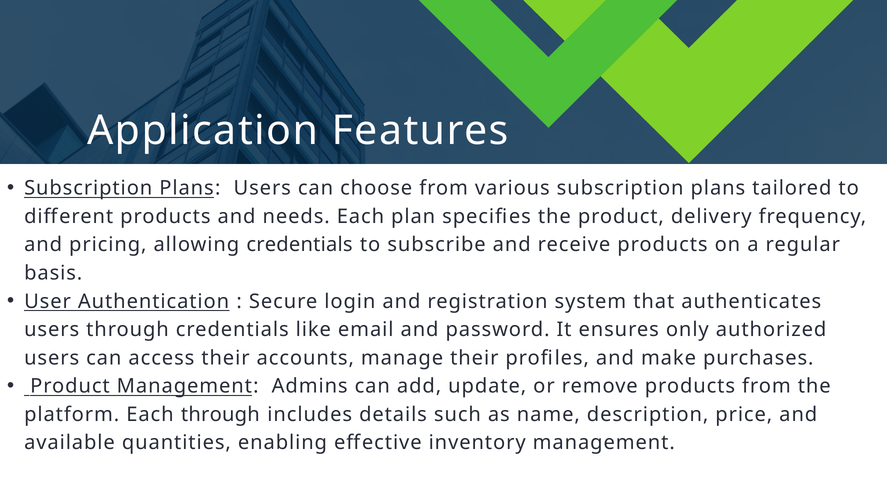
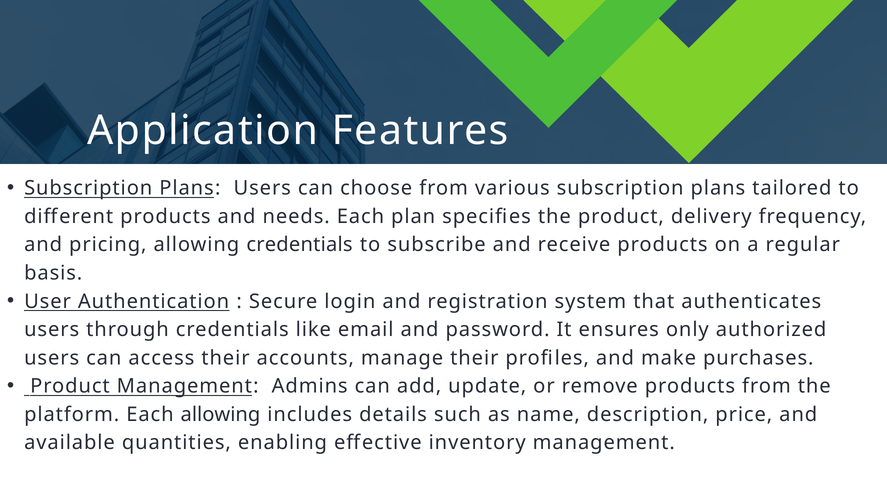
Each through: through -> allowing
